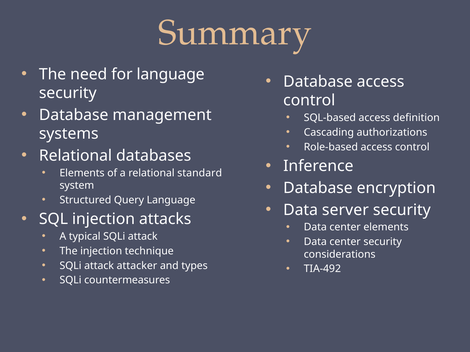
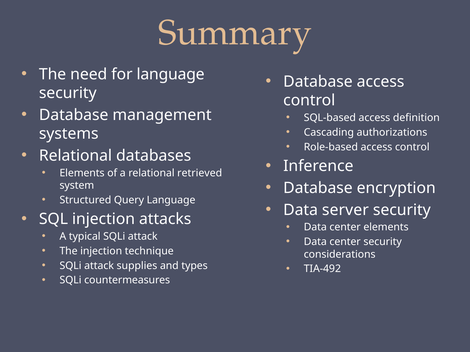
standard: standard -> retrieved
attacker: attacker -> supplies
